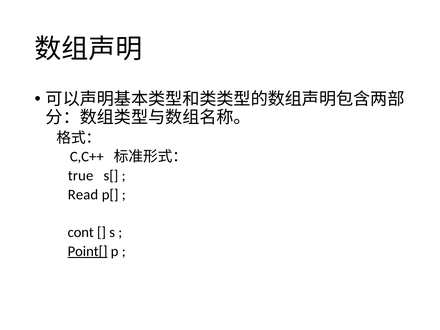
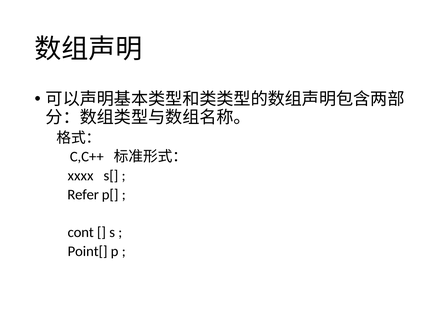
true: true -> xxxx
Read: Read -> Refer
Point[ underline: present -> none
